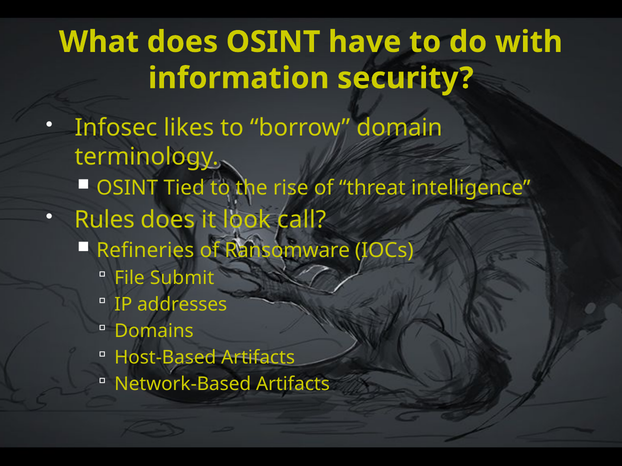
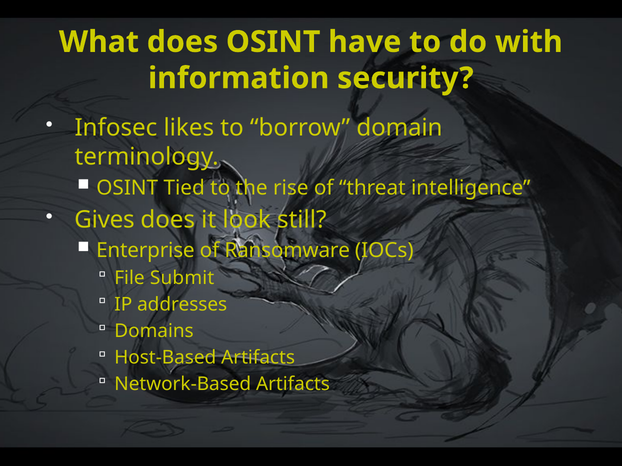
Rules: Rules -> Gives
call: call -> still
Refineries: Refineries -> Enterprise
